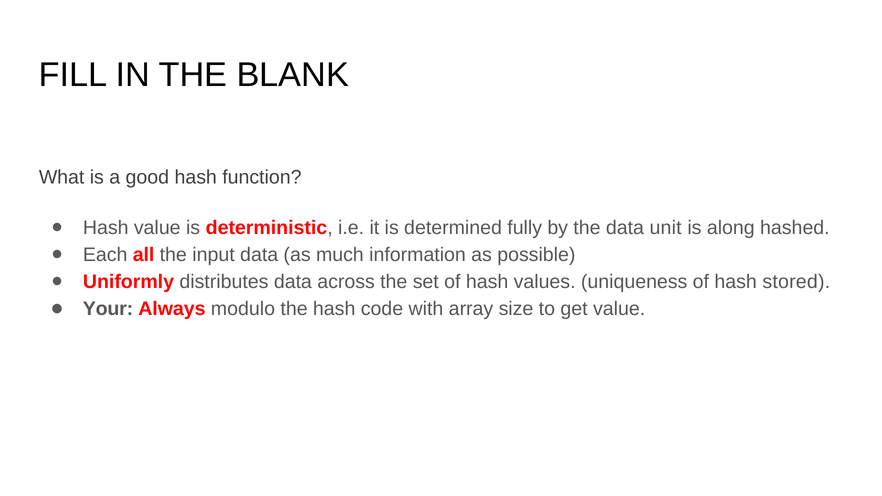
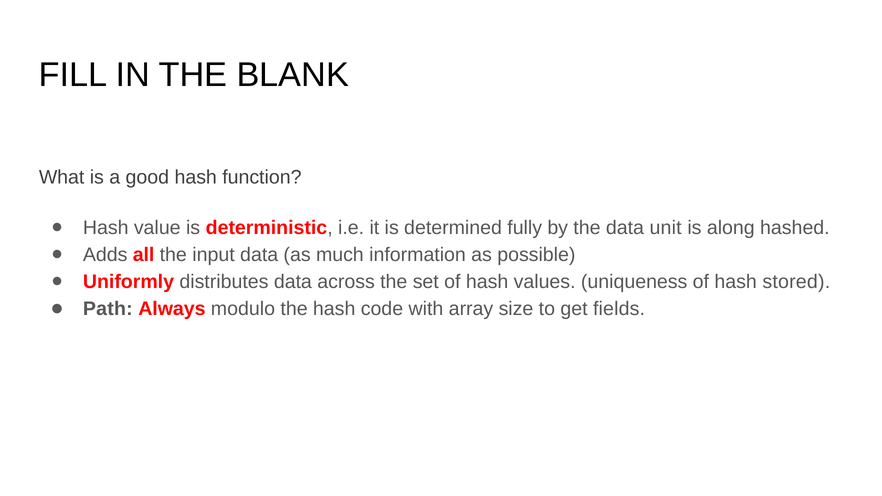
Each: Each -> Adds
Your: Your -> Path
get value: value -> fields
